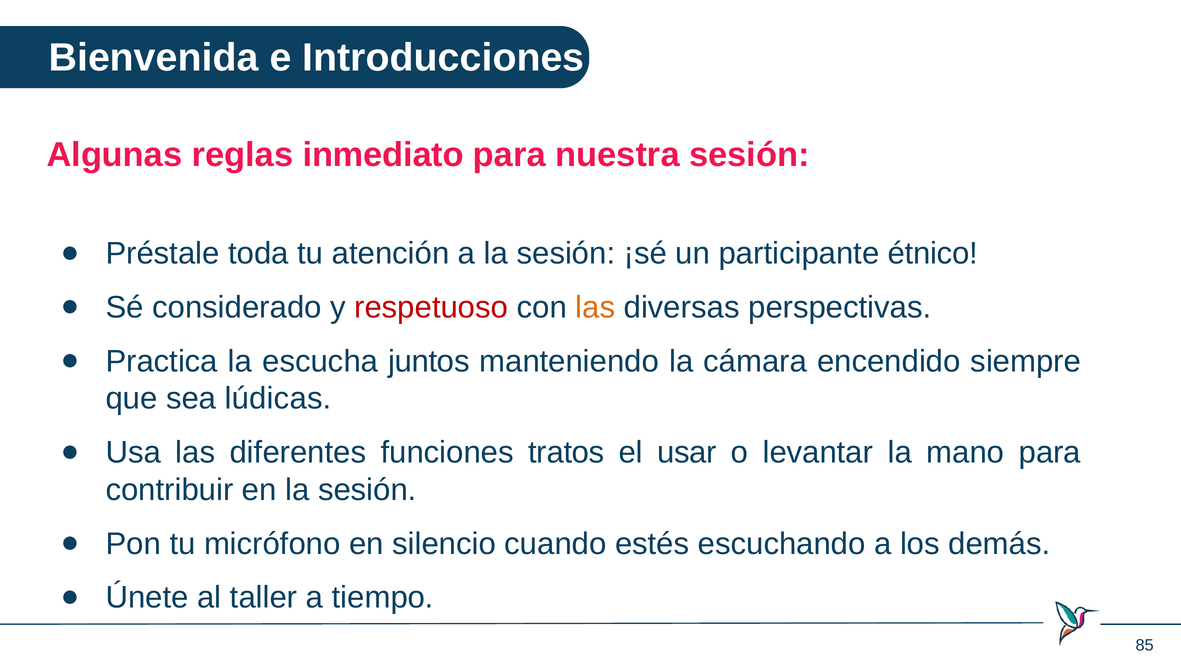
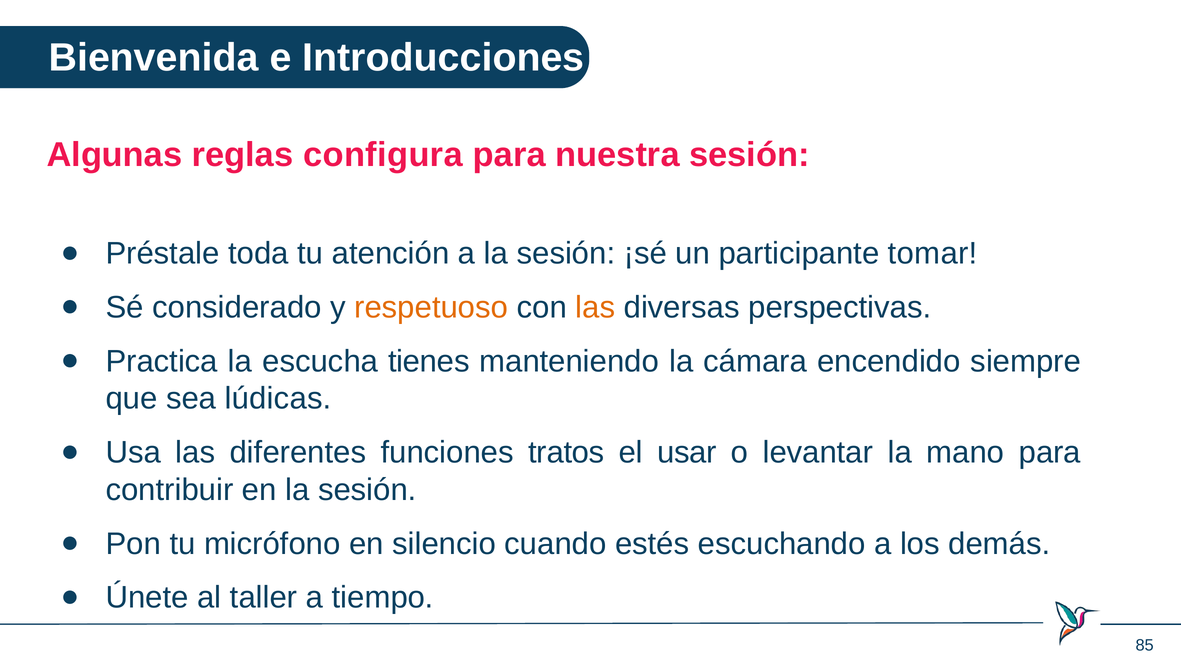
inmediato: inmediato -> configura
étnico: étnico -> tomar
respetuoso colour: red -> orange
juntos: juntos -> tienes
